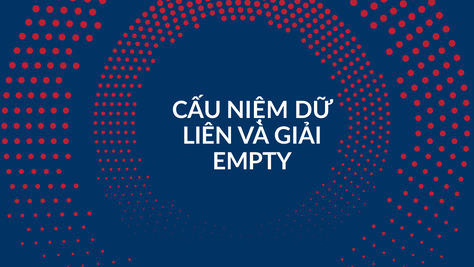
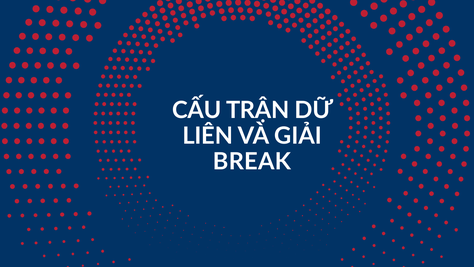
NIỆM: NIỆM -> TRẬN
EMPTY: EMPTY -> BREAK
